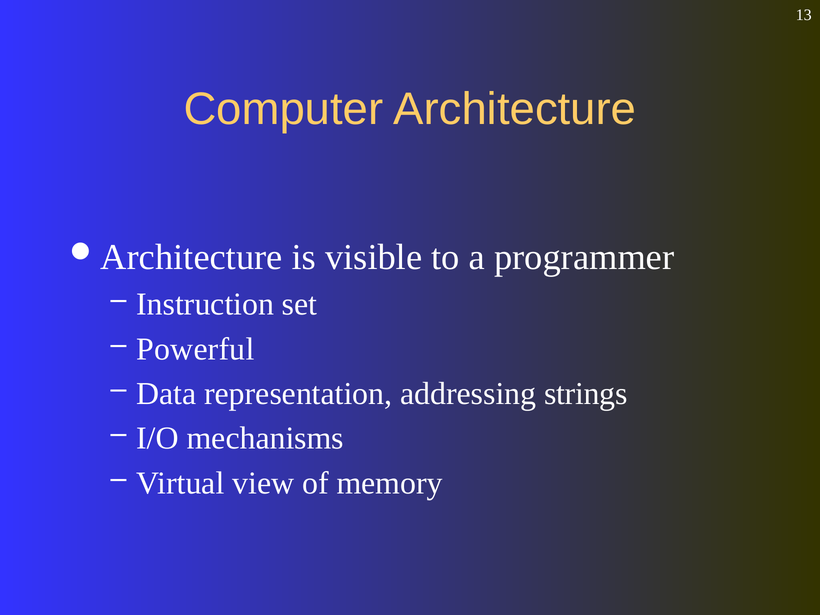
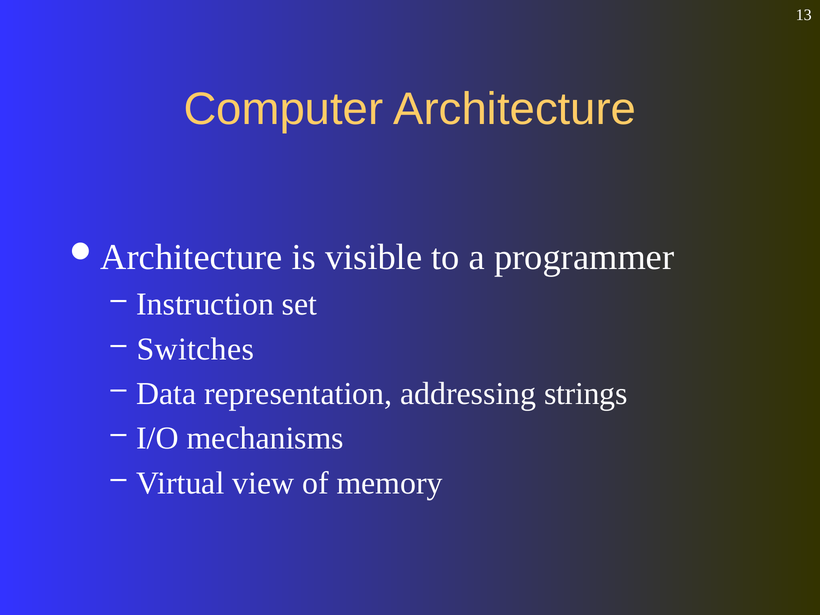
Powerful: Powerful -> Switches
